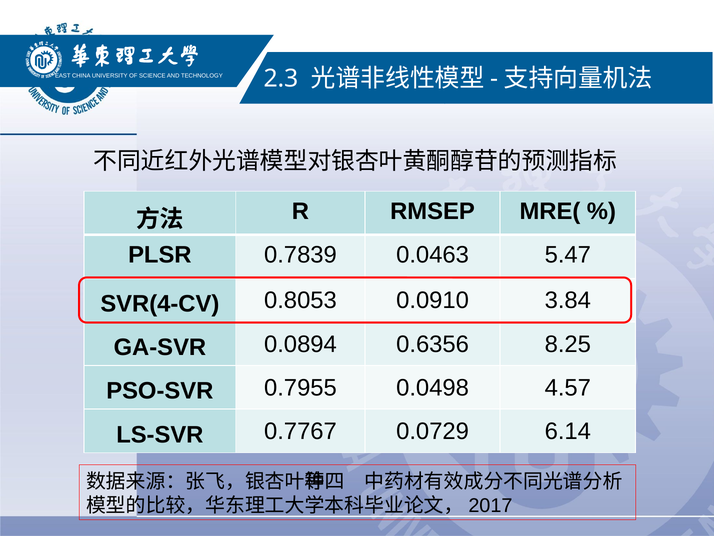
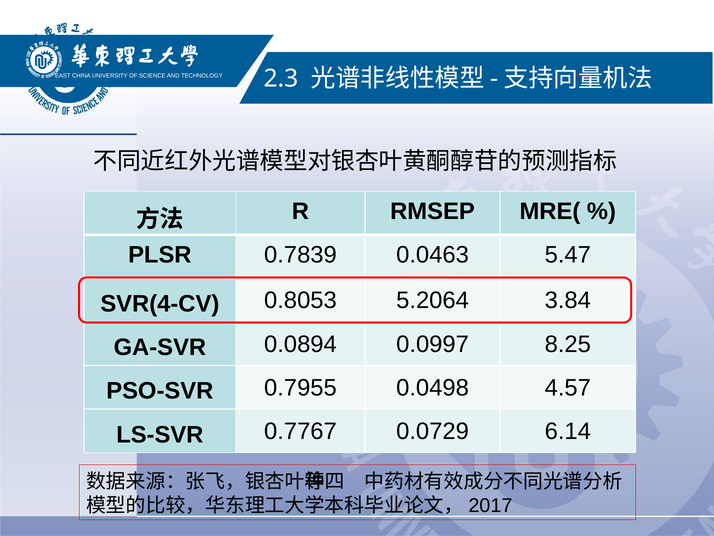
0.0910: 0.0910 -> 5.2064
0.6356: 0.6356 -> 0.0997
